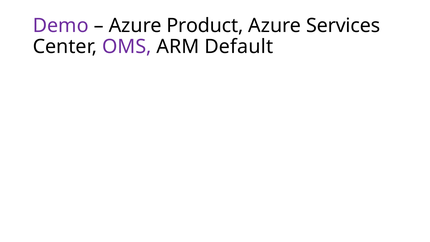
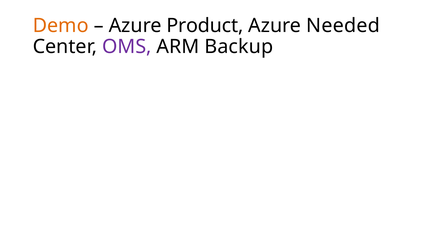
Demo colour: purple -> orange
Services: Services -> Needed
Default: Default -> Backup
